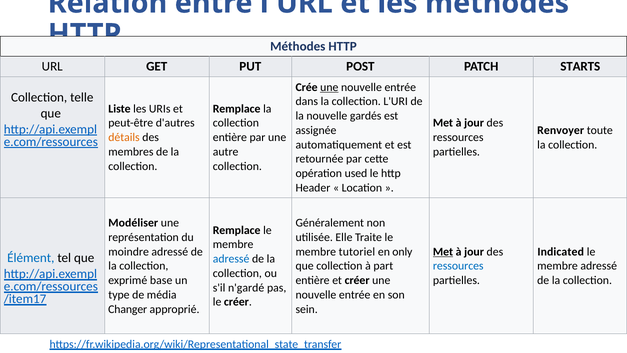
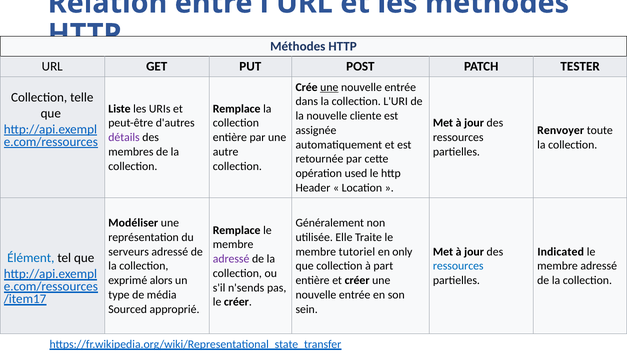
STARTS: STARTS -> TESTER
gardés: gardés -> cliente
détails colour: orange -> purple
moindre: moindre -> serveurs
Met at (443, 252) underline: present -> none
adressé at (231, 259) colour: blue -> purple
base: base -> alors
n'gardé: n'gardé -> n'sends
Changer: Changer -> Sourced
